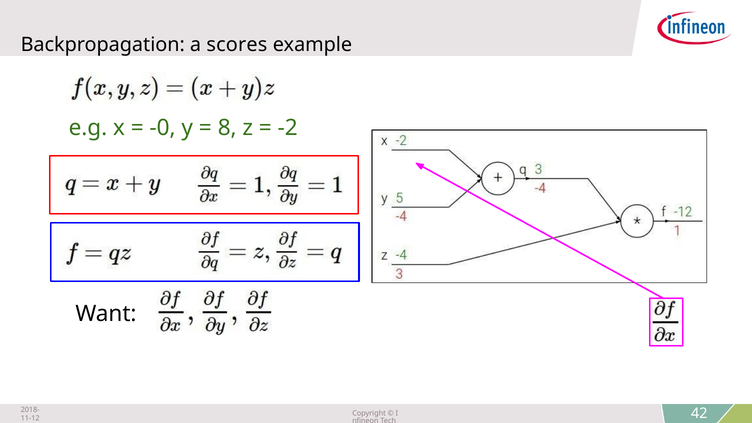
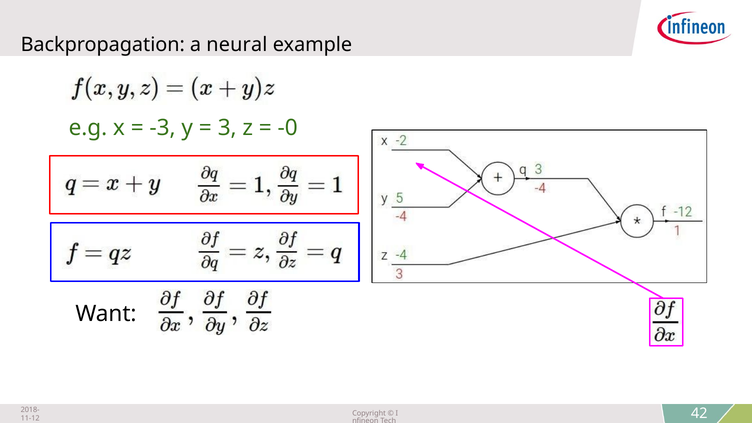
scores: scores -> neural
-0: -0 -> -3
8: 8 -> 3
-2: -2 -> -0
